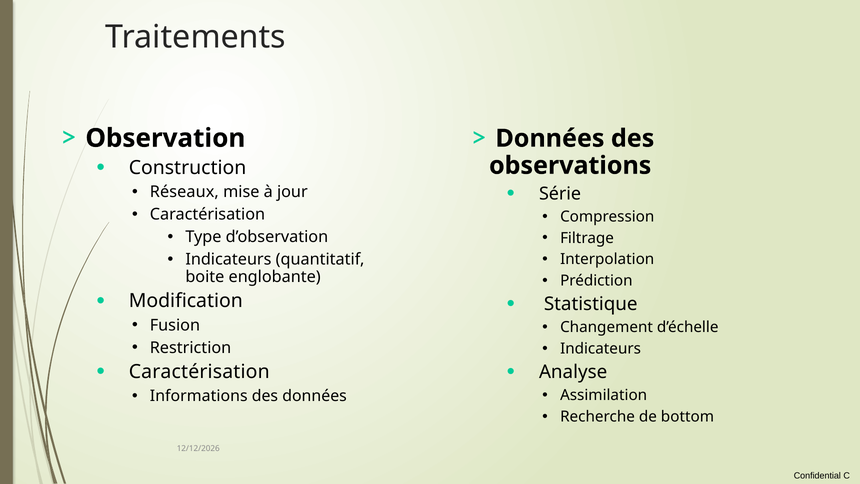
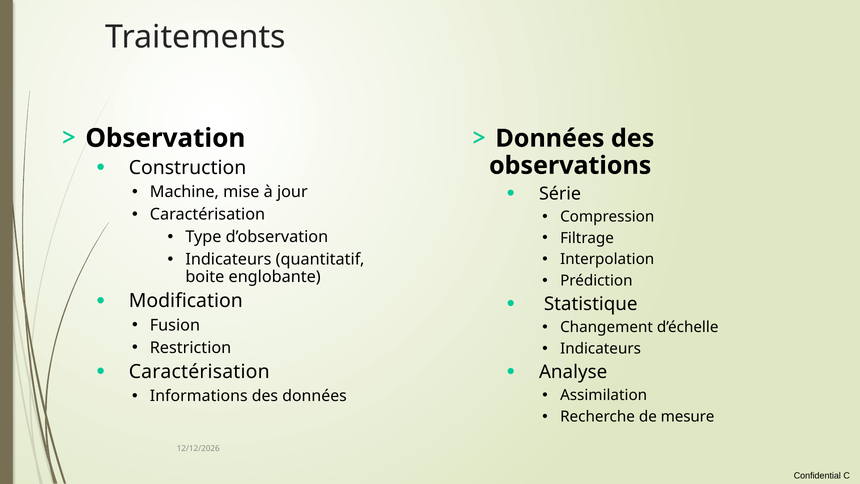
Réseaux: Réseaux -> Machine
bottom: bottom -> mesure
